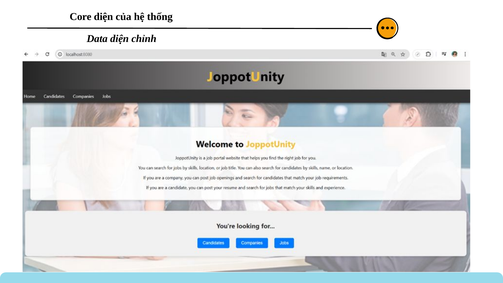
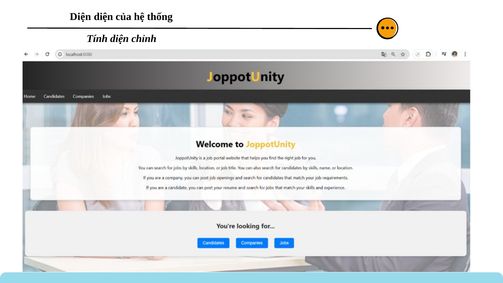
Core at (81, 17): Core -> Diện
Data: Data -> Tính
